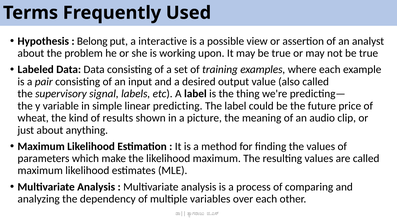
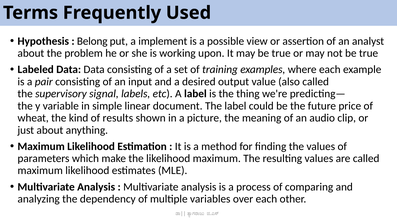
interactive: interactive -> implement
predicting: predicting -> document
